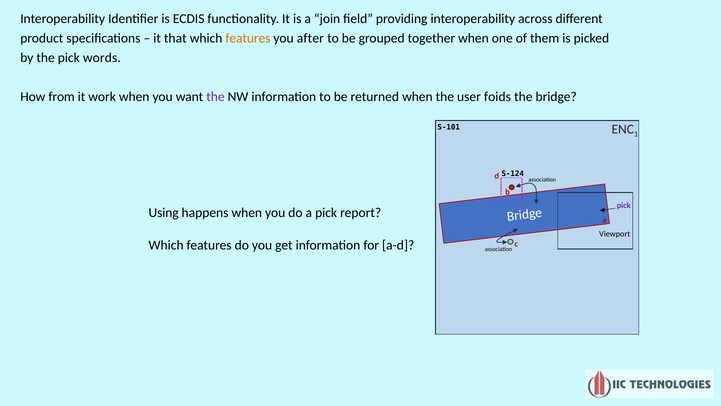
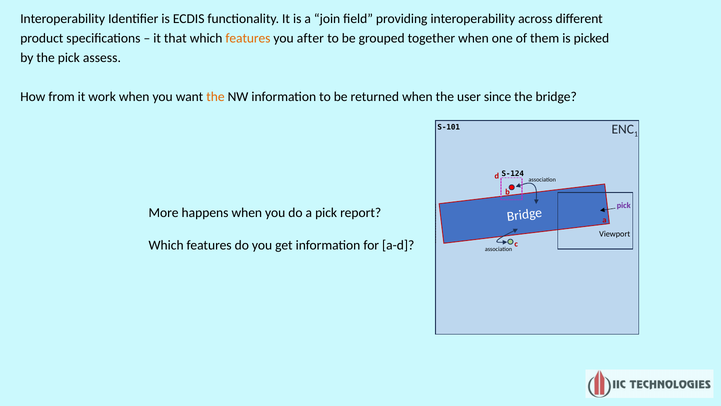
words: words -> assess
the at (215, 97) colour: purple -> orange
foids: foids -> since
Using: Using -> More
